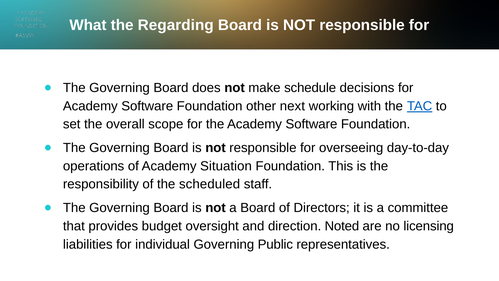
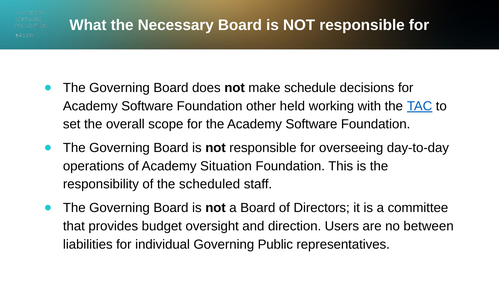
Regarding: Regarding -> Necessary
next: next -> held
Noted: Noted -> Users
licensing: licensing -> between
